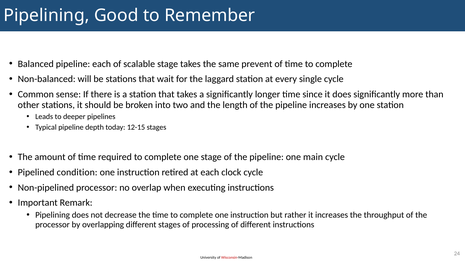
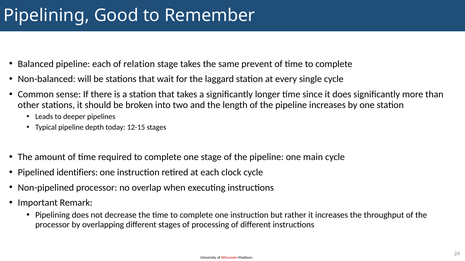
scalable: scalable -> relation
condition: condition -> identifiers
